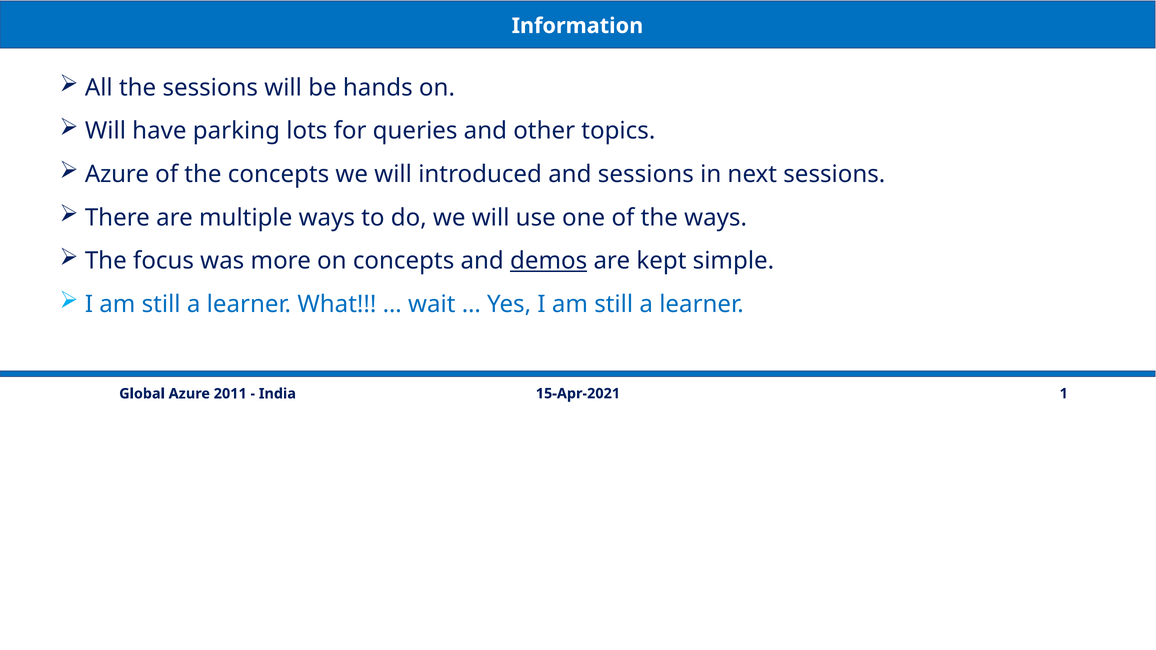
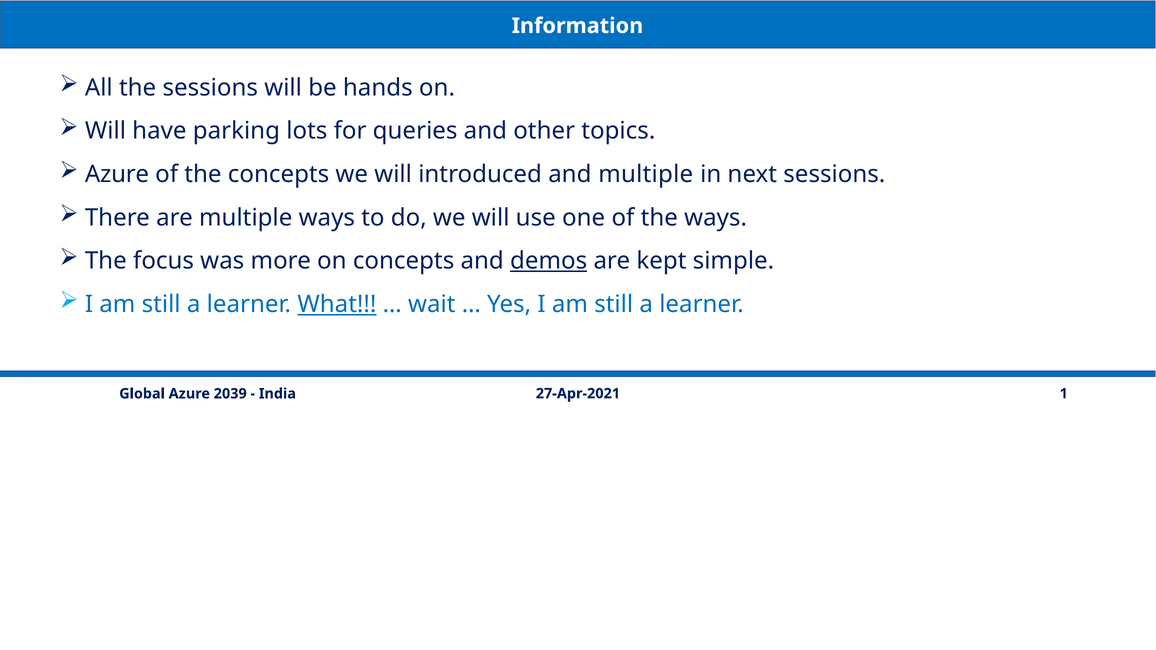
and sessions: sessions -> multiple
What underline: none -> present
15-Apr-2021: 15-Apr-2021 -> 27-Apr-2021
2011: 2011 -> 2039
